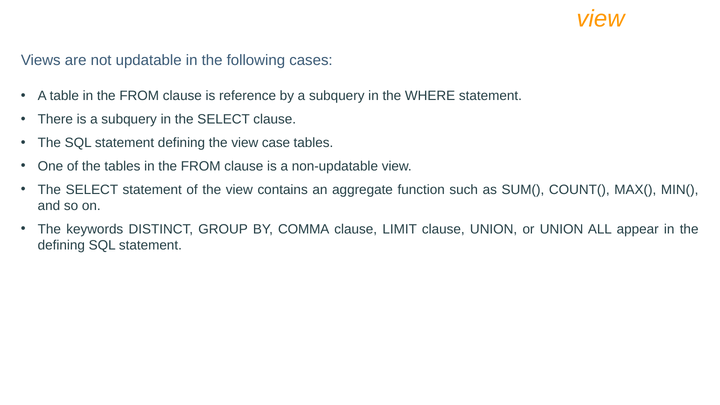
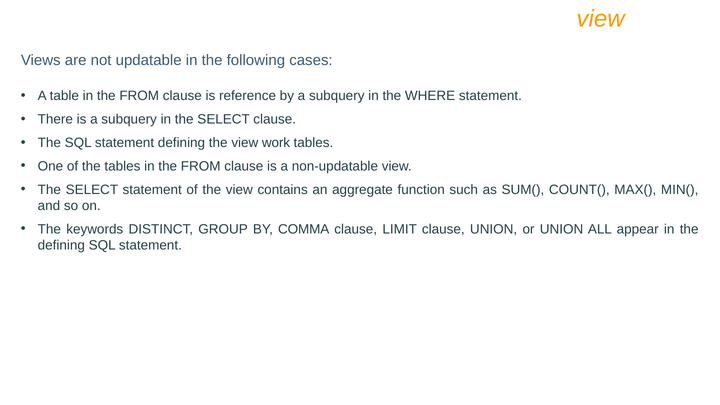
case: case -> work
